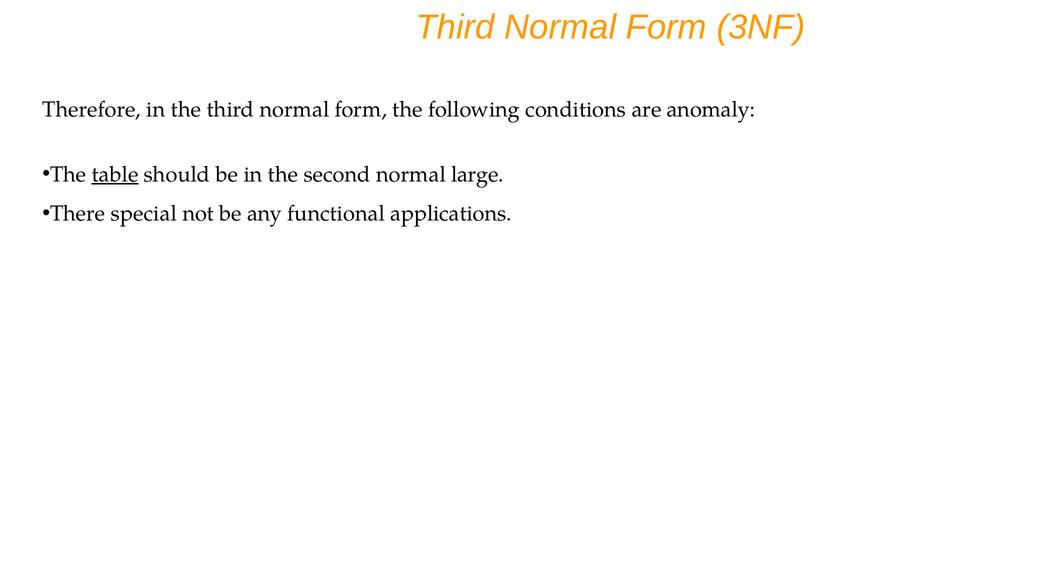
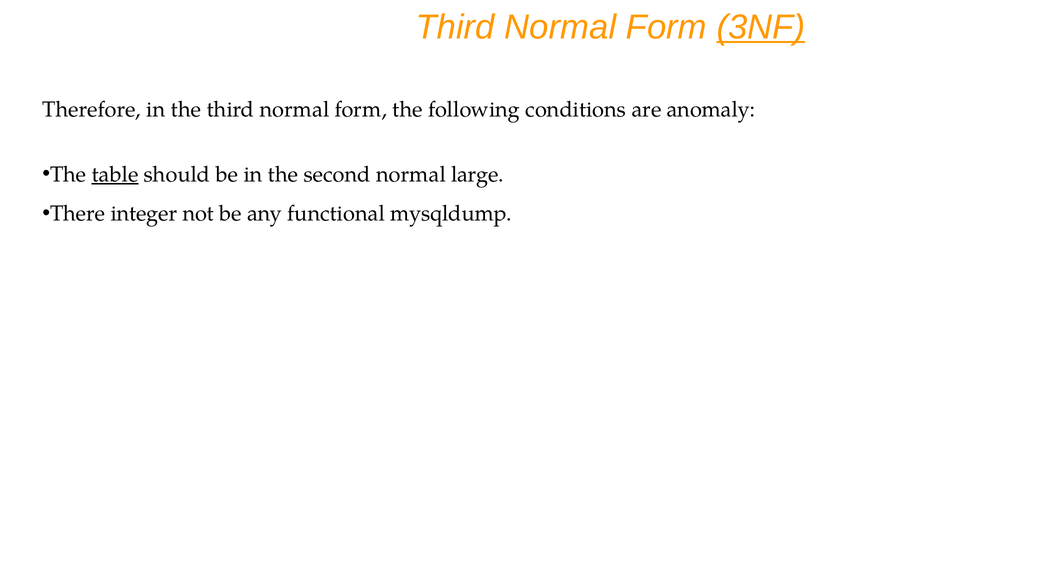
3NF underline: none -> present
special: special -> integer
applications: applications -> mysqldump
